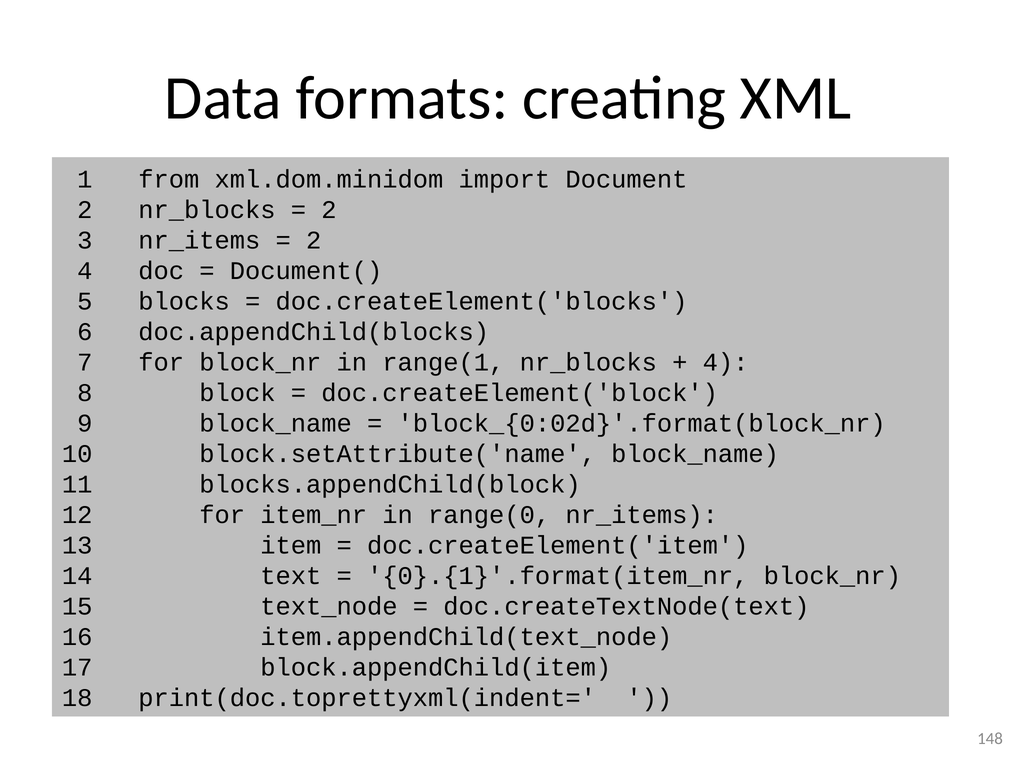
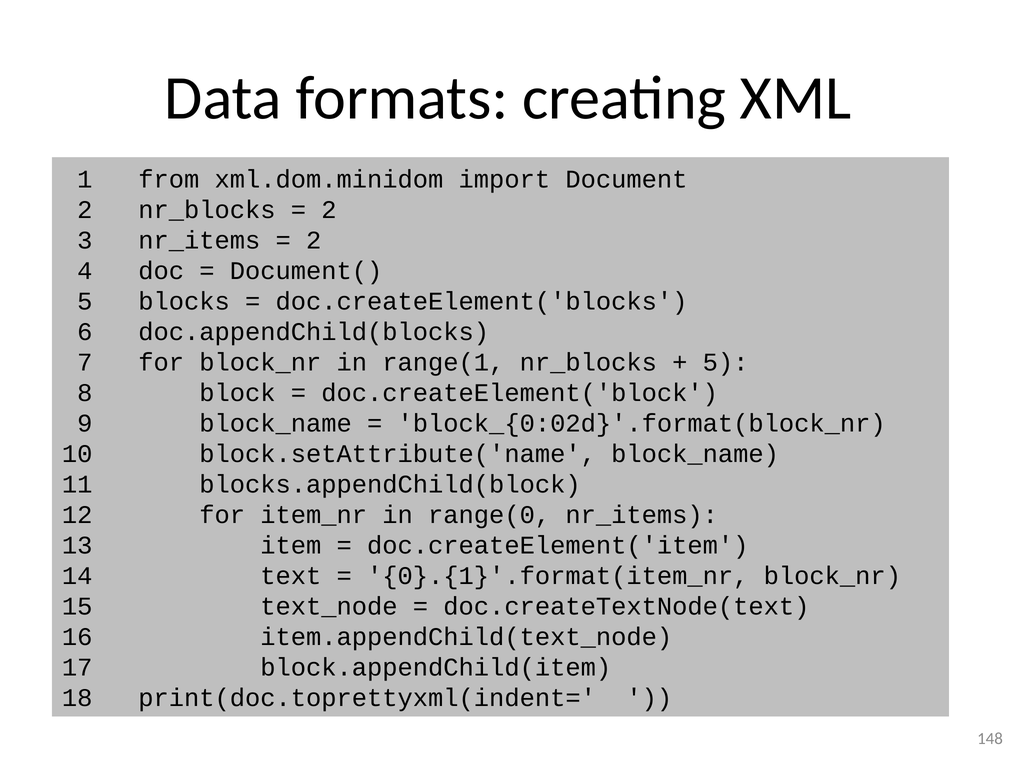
4 at (726, 362): 4 -> 5
